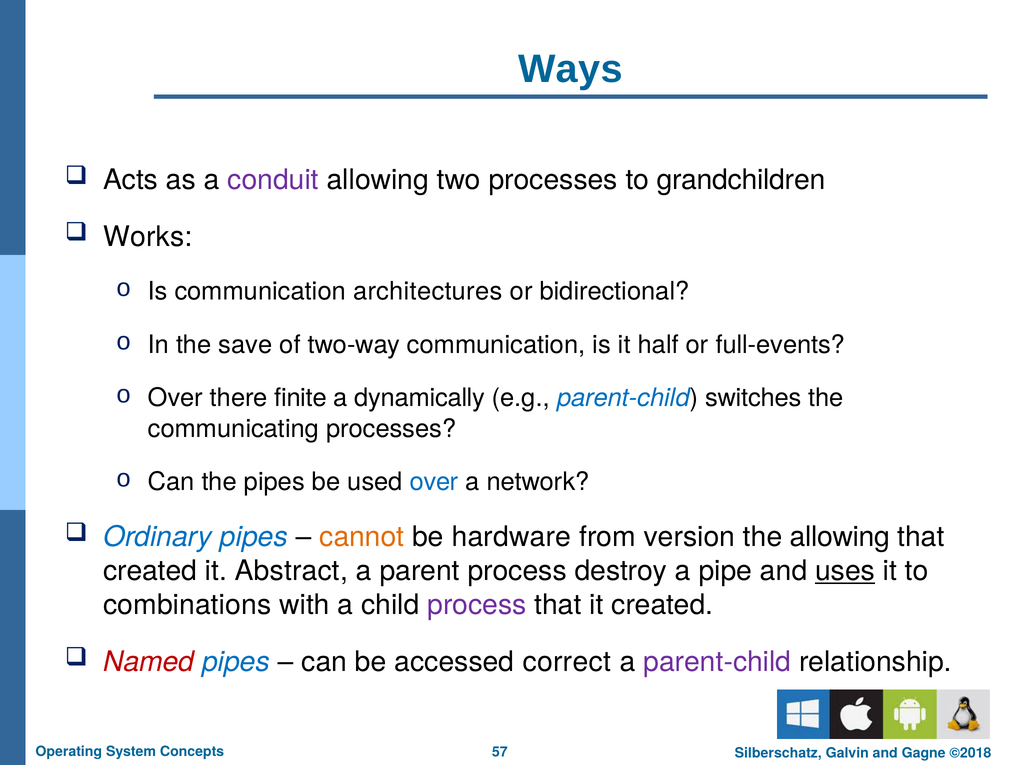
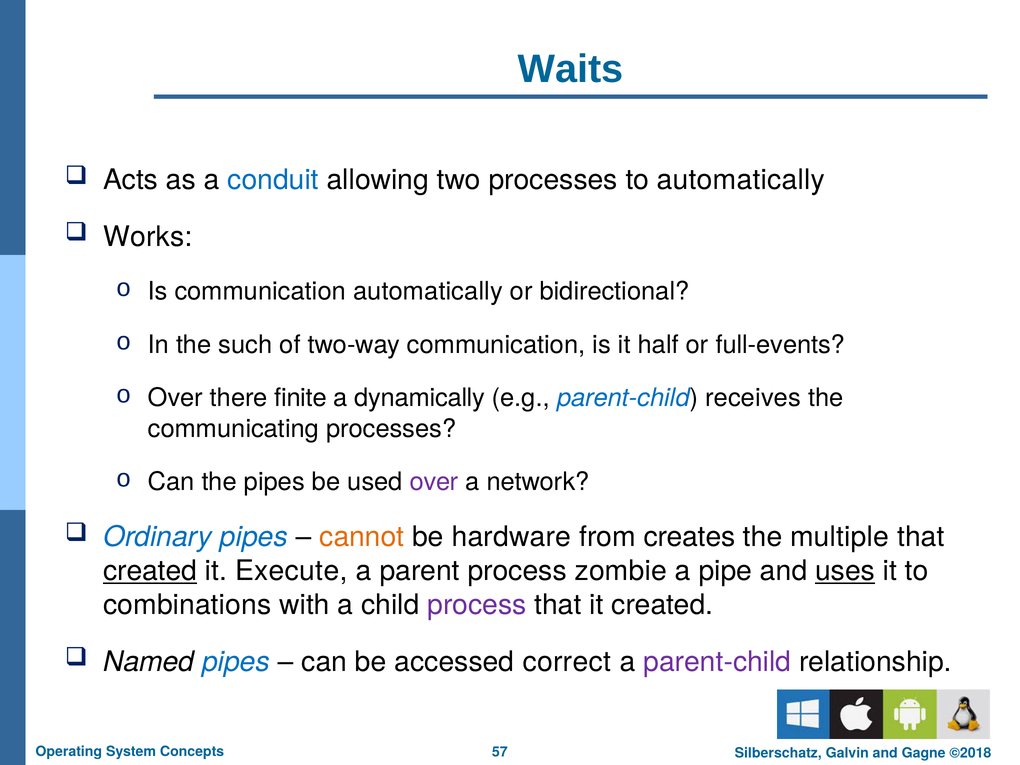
Ways: Ways -> Waits
conduit colour: purple -> blue
to grandchildren: grandchildren -> automatically
communication architectures: architectures -> automatically
save: save -> such
switches: switches -> receives
over at (434, 482) colour: blue -> purple
version: version -> creates
the allowing: allowing -> multiple
created at (150, 571) underline: none -> present
Abstract: Abstract -> Execute
destroy: destroy -> zombie
Named colour: red -> black
